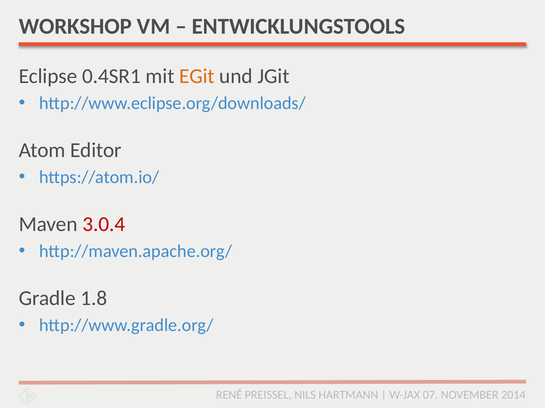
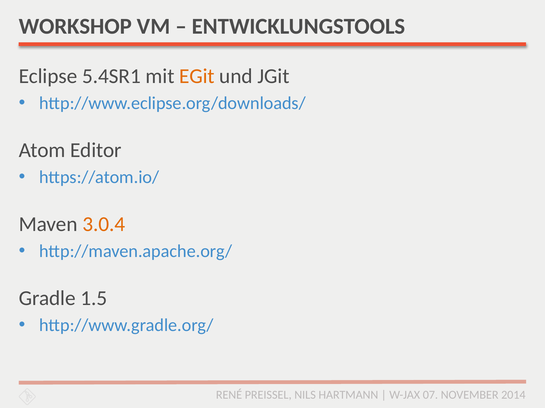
0.4SR1: 0.4SR1 -> 5.4SR1
3.0.4 colour: red -> orange
1.8: 1.8 -> 1.5
